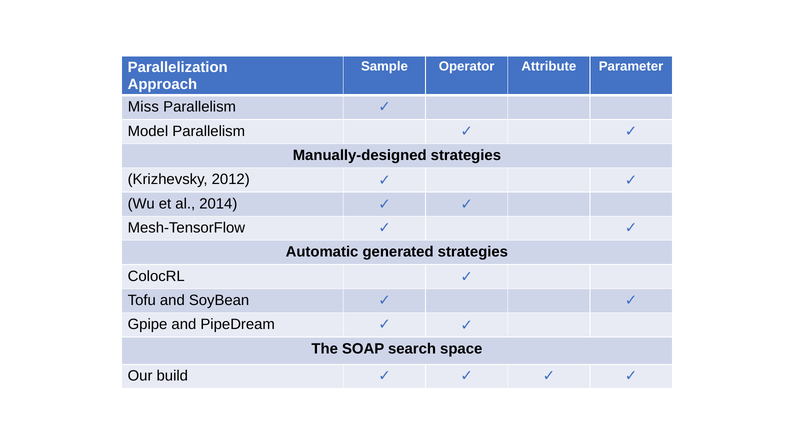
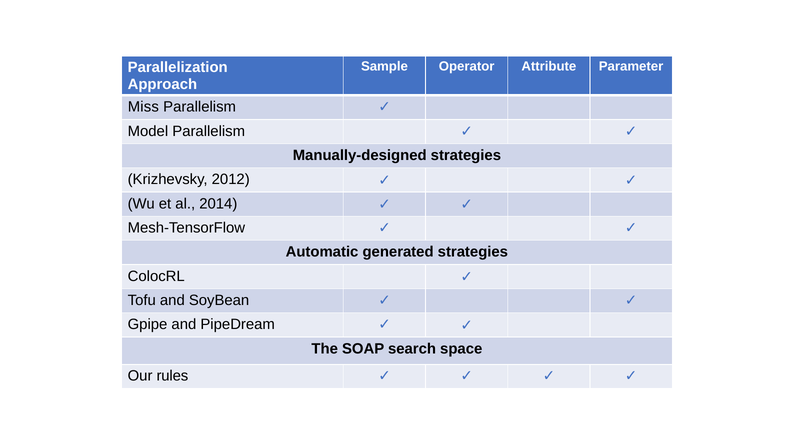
build: build -> rules
